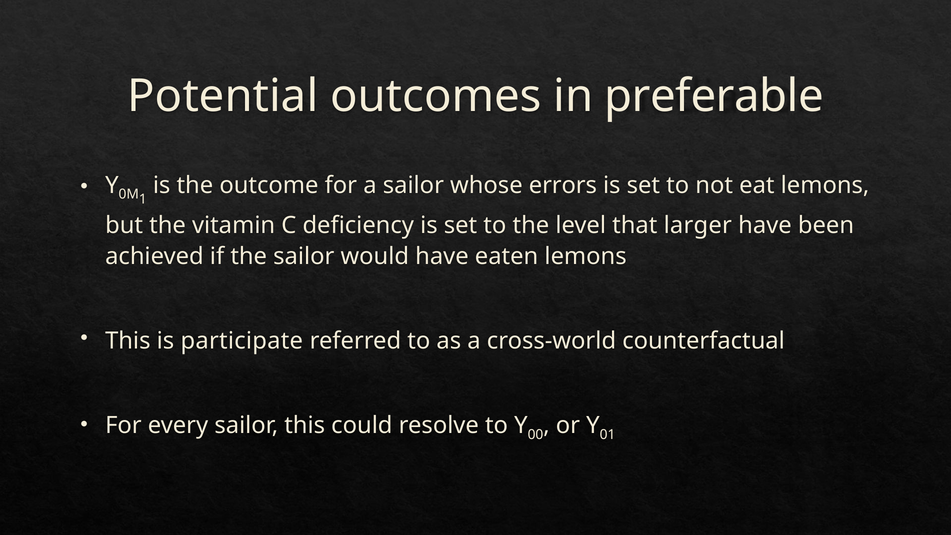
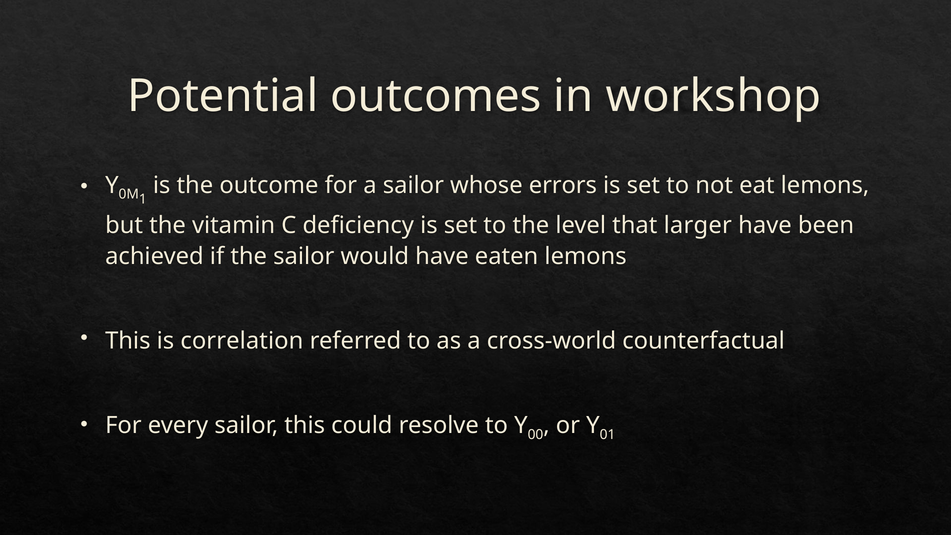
preferable: preferable -> workshop
participate: participate -> correlation
